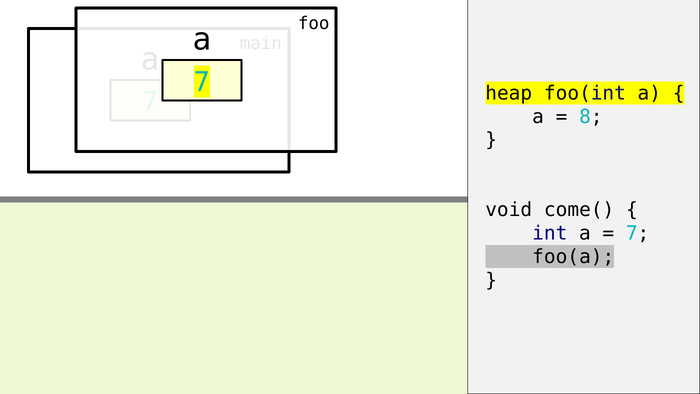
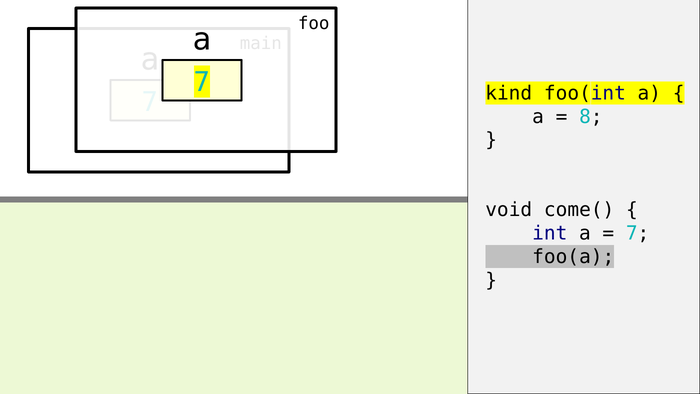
heap: heap -> kind
